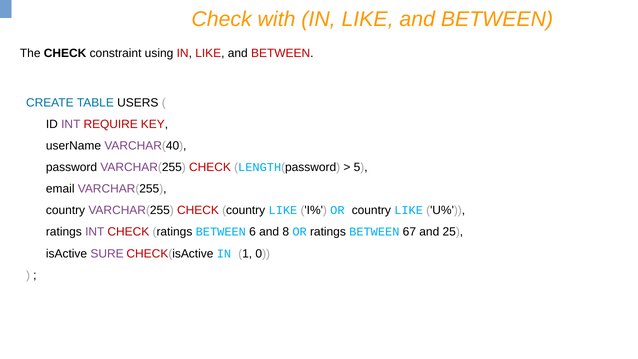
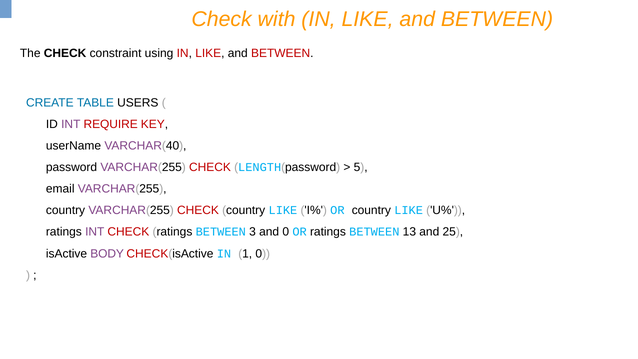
6: 6 -> 3
and 8: 8 -> 0
67: 67 -> 13
SURE: SURE -> BODY
